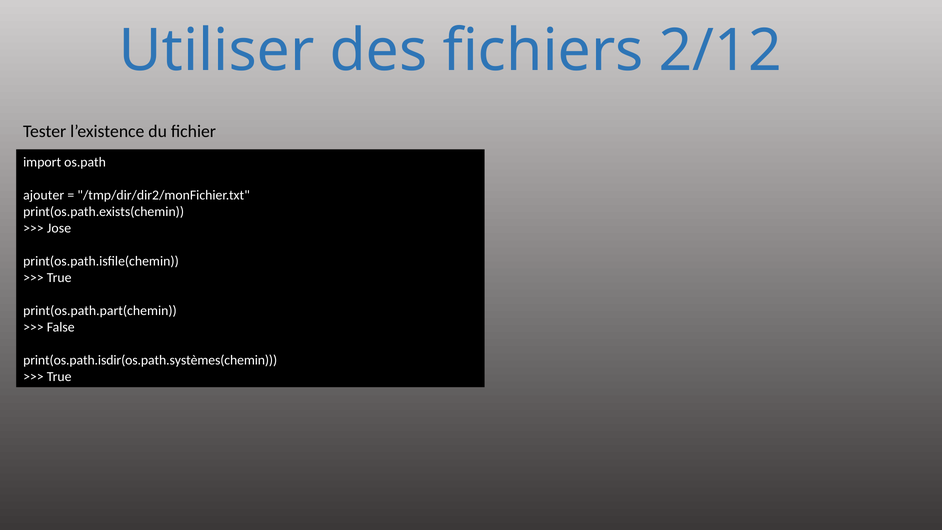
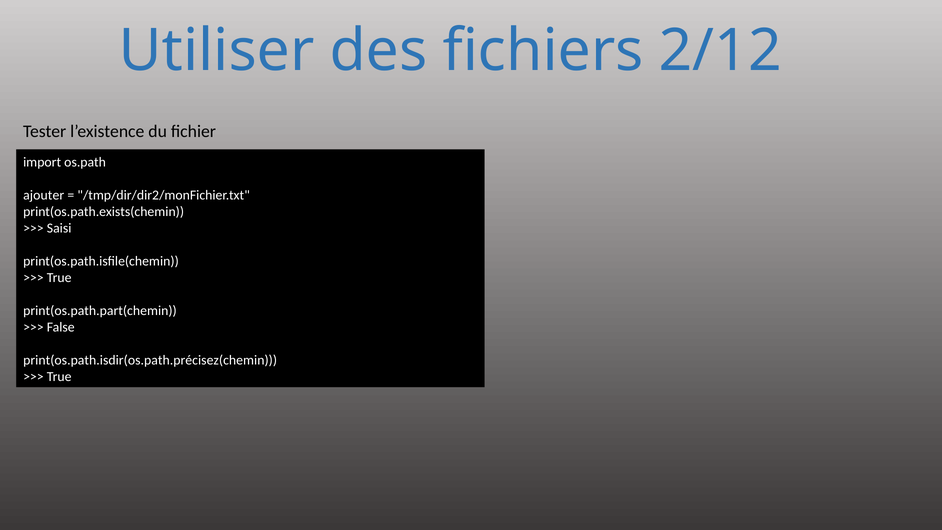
Jose: Jose -> Saisi
print(os.path.isdir(os.path.systèmes(chemin: print(os.path.isdir(os.path.systèmes(chemin -> print(os.path.isdir(os.path.précisez(chemin
